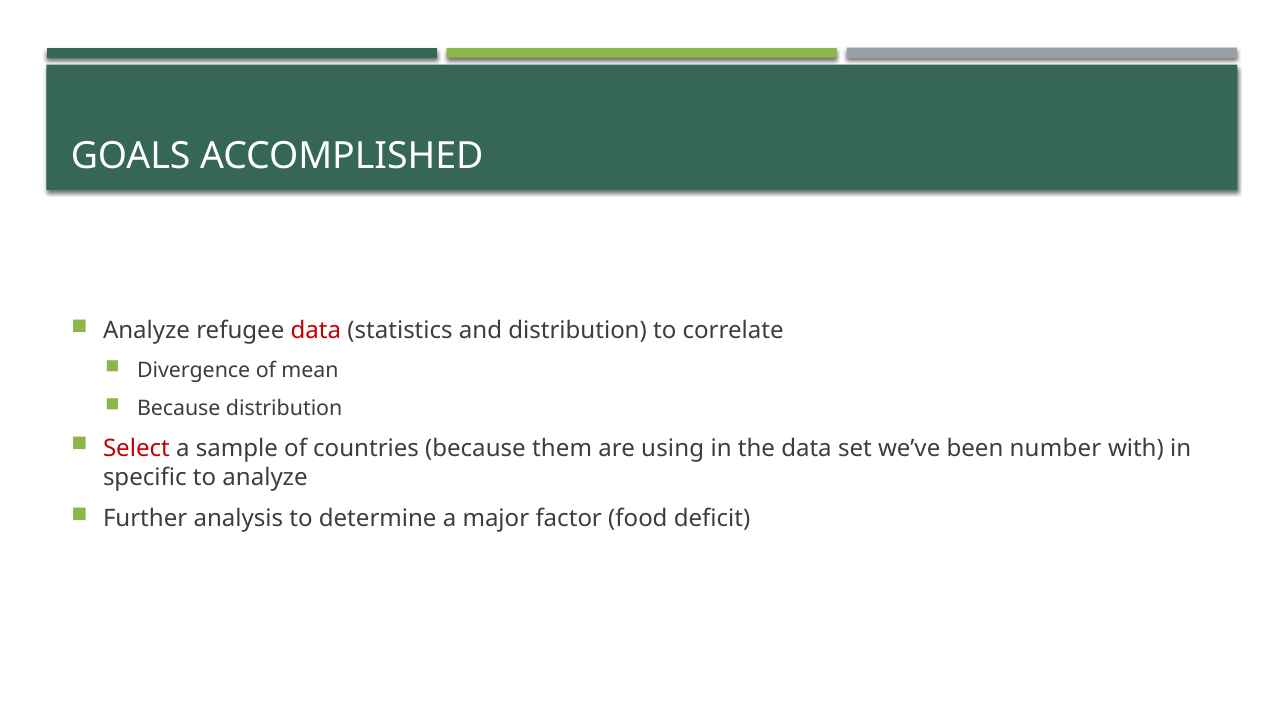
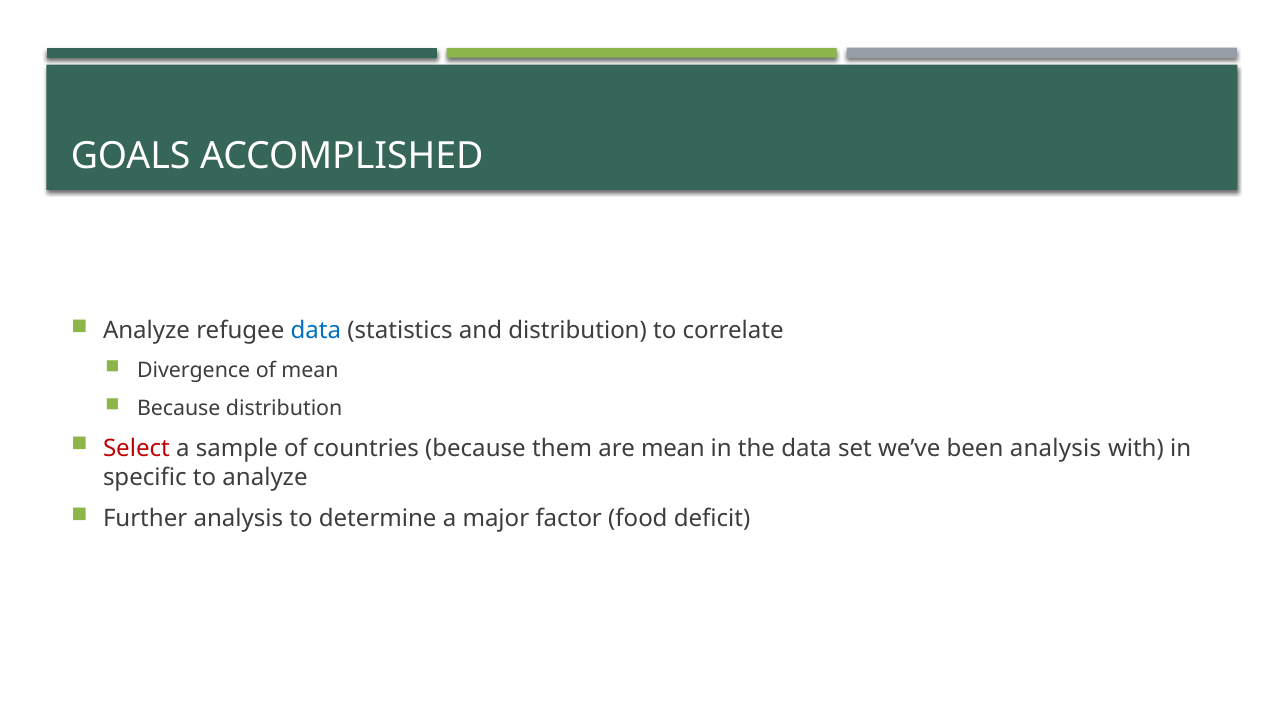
data at (316, 331) colour: red -> blue
are using: using -> mean
been number: number -> analysis
